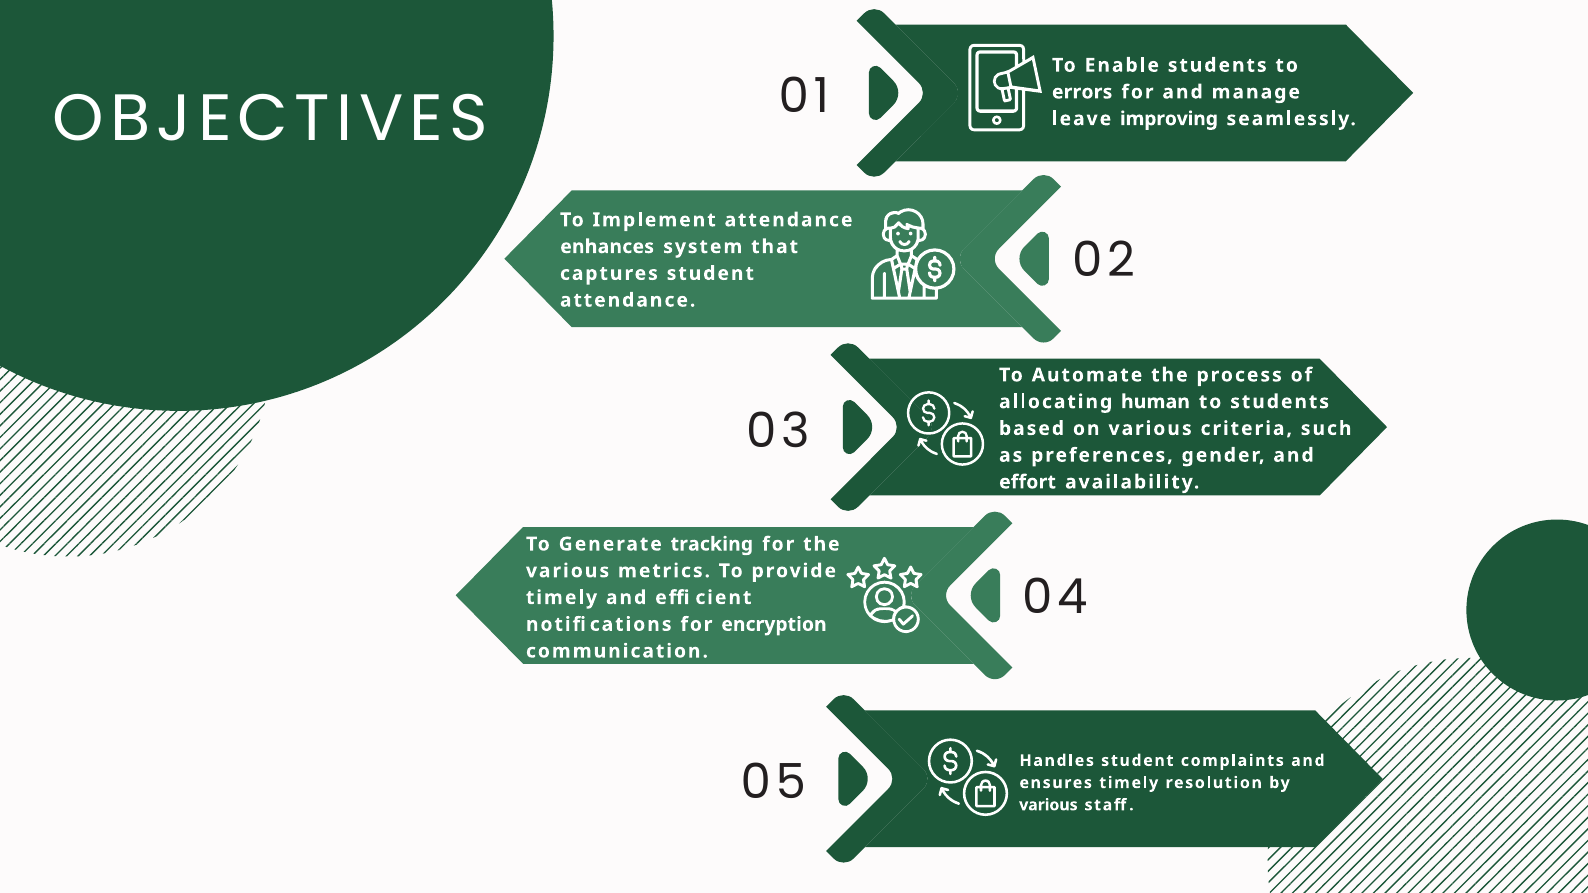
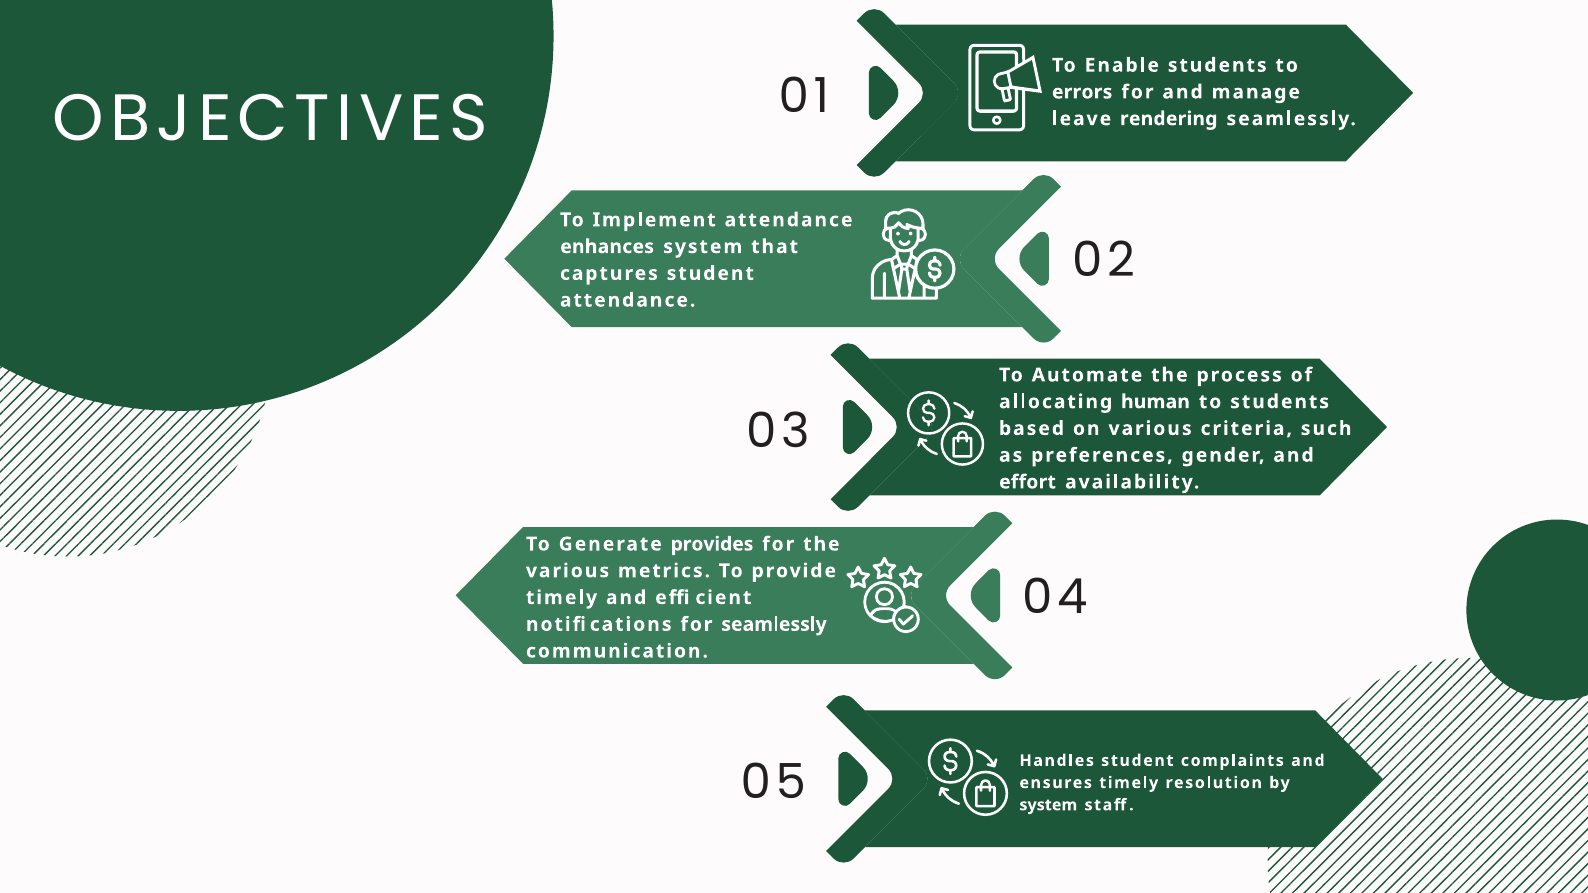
improving: improving -> rendering
tracking: tracking -> provides
for encryption: encryption -> seamlessly
various at (1048, 805): various -> system
